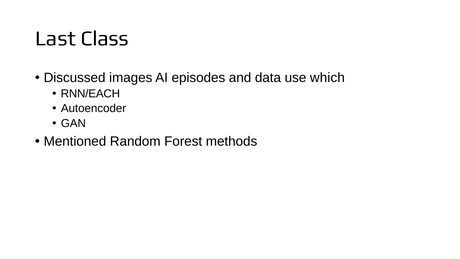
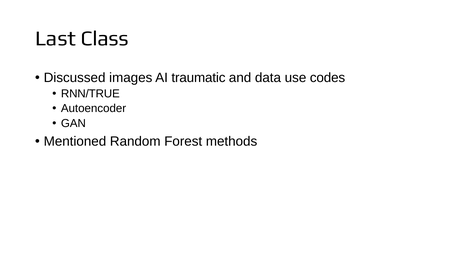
episodes: episodes -> traumatic
which: which -> codes
RNN/EACH: RNN/EACH -> RNN/TRUE
